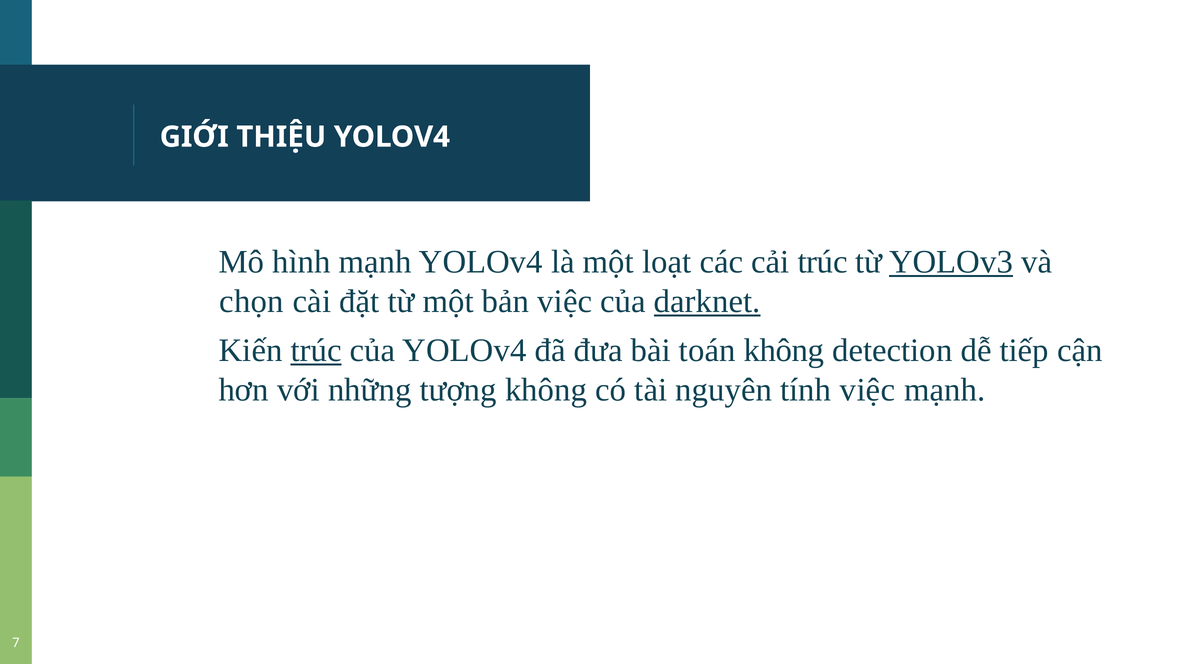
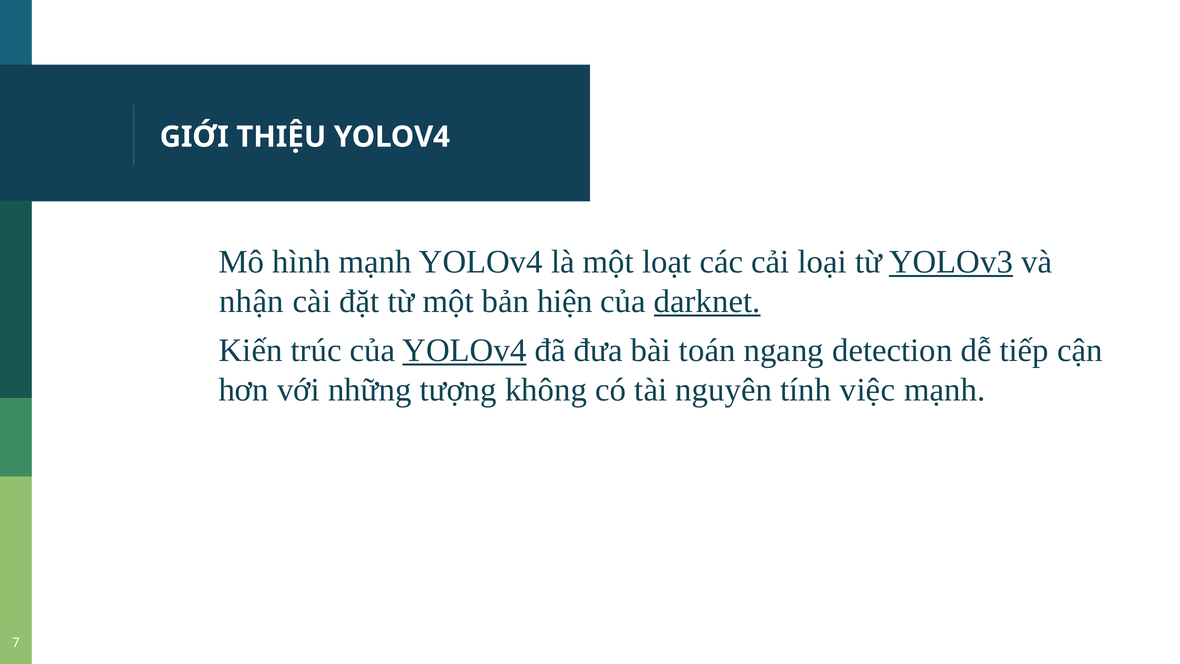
cải trúc: trúc -> loại
chọn: chọn -> nhận
bản việc: việc -> hiện
trúc at (316, 350) underline: present -> none
YOLOv4 at (464, 350) underline: none -> present
toán không: không -> ngang
